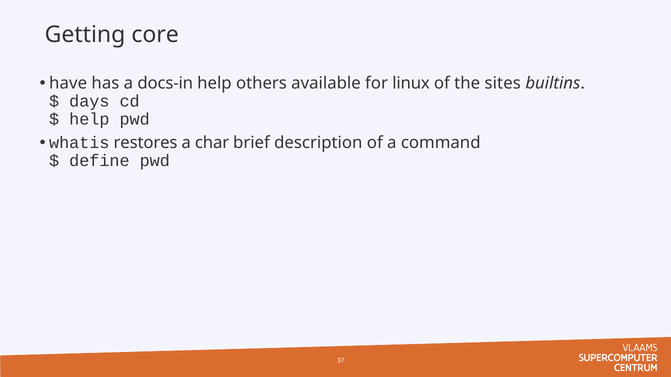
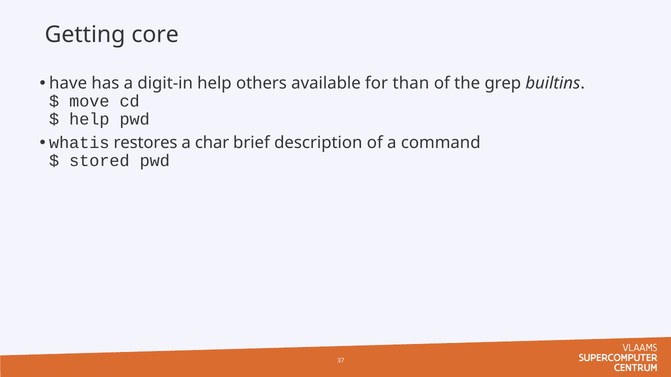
docs-in: docs-in -> digit-in
linux: linux -> than
sites: sites -> grep
days: days -> move
define: define -> stored
